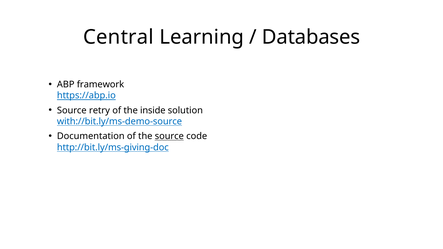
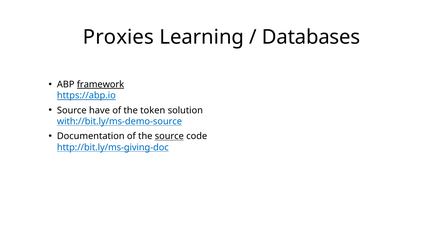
Central: Central -> Proxies
framework underline: none -> present
retry: retry -> have
inside: inside -> token
